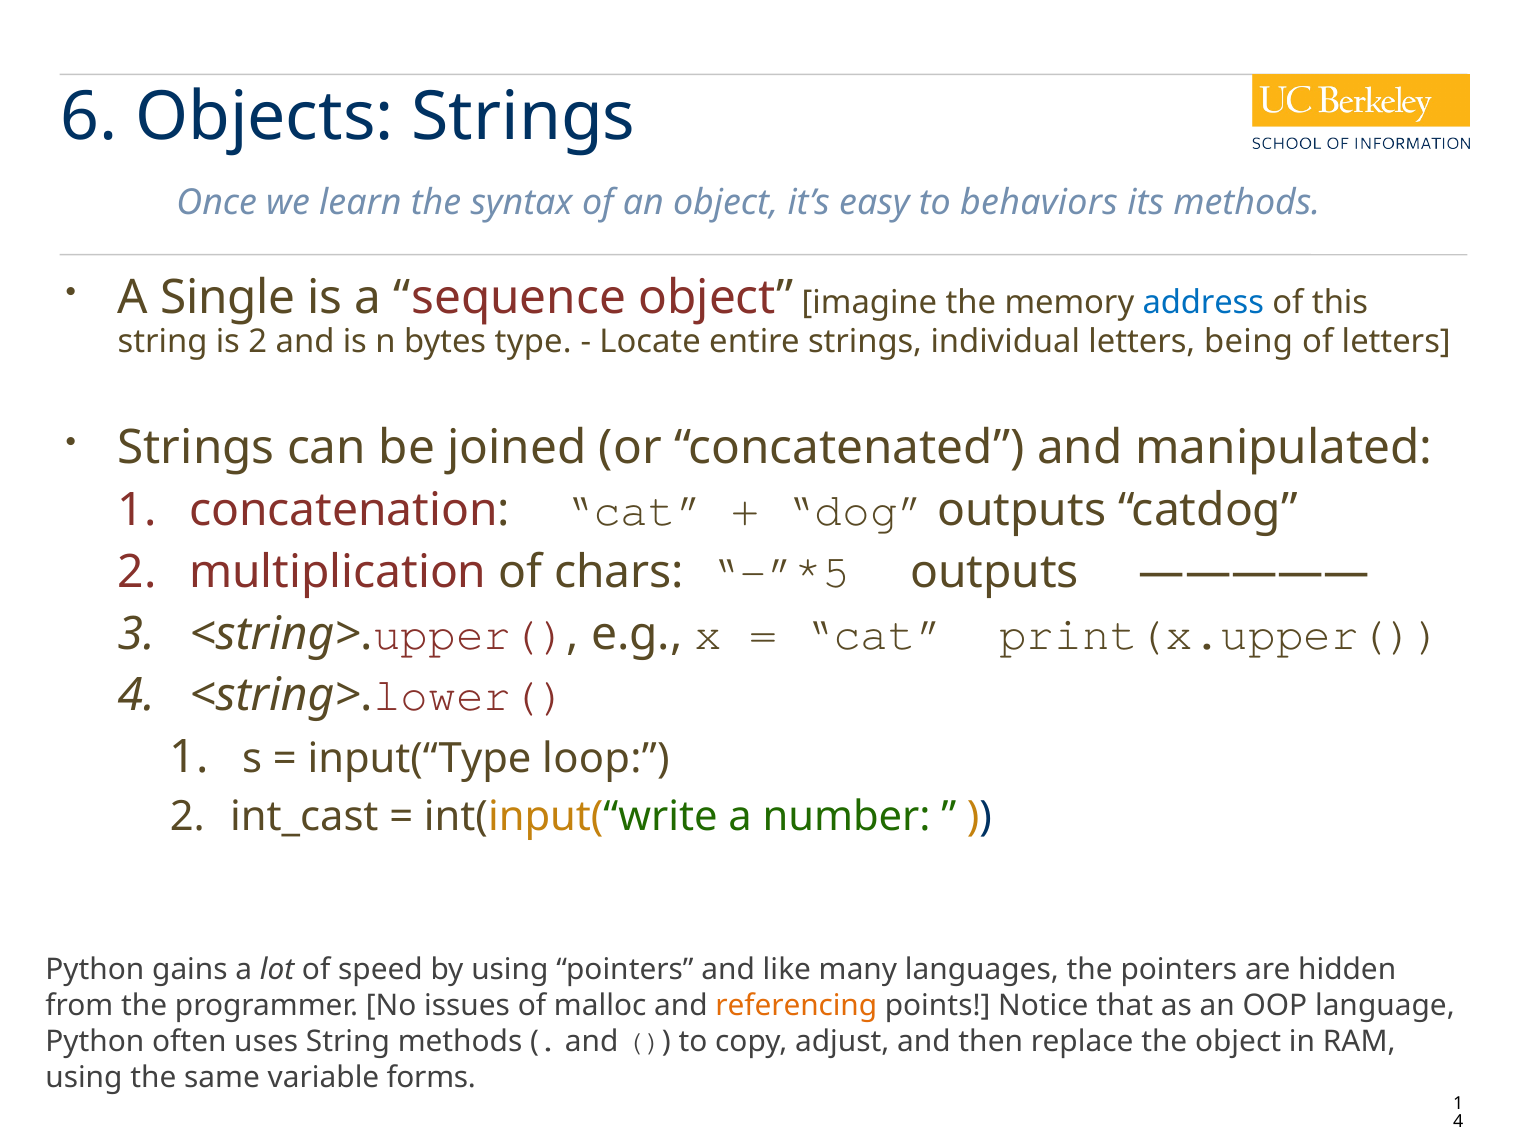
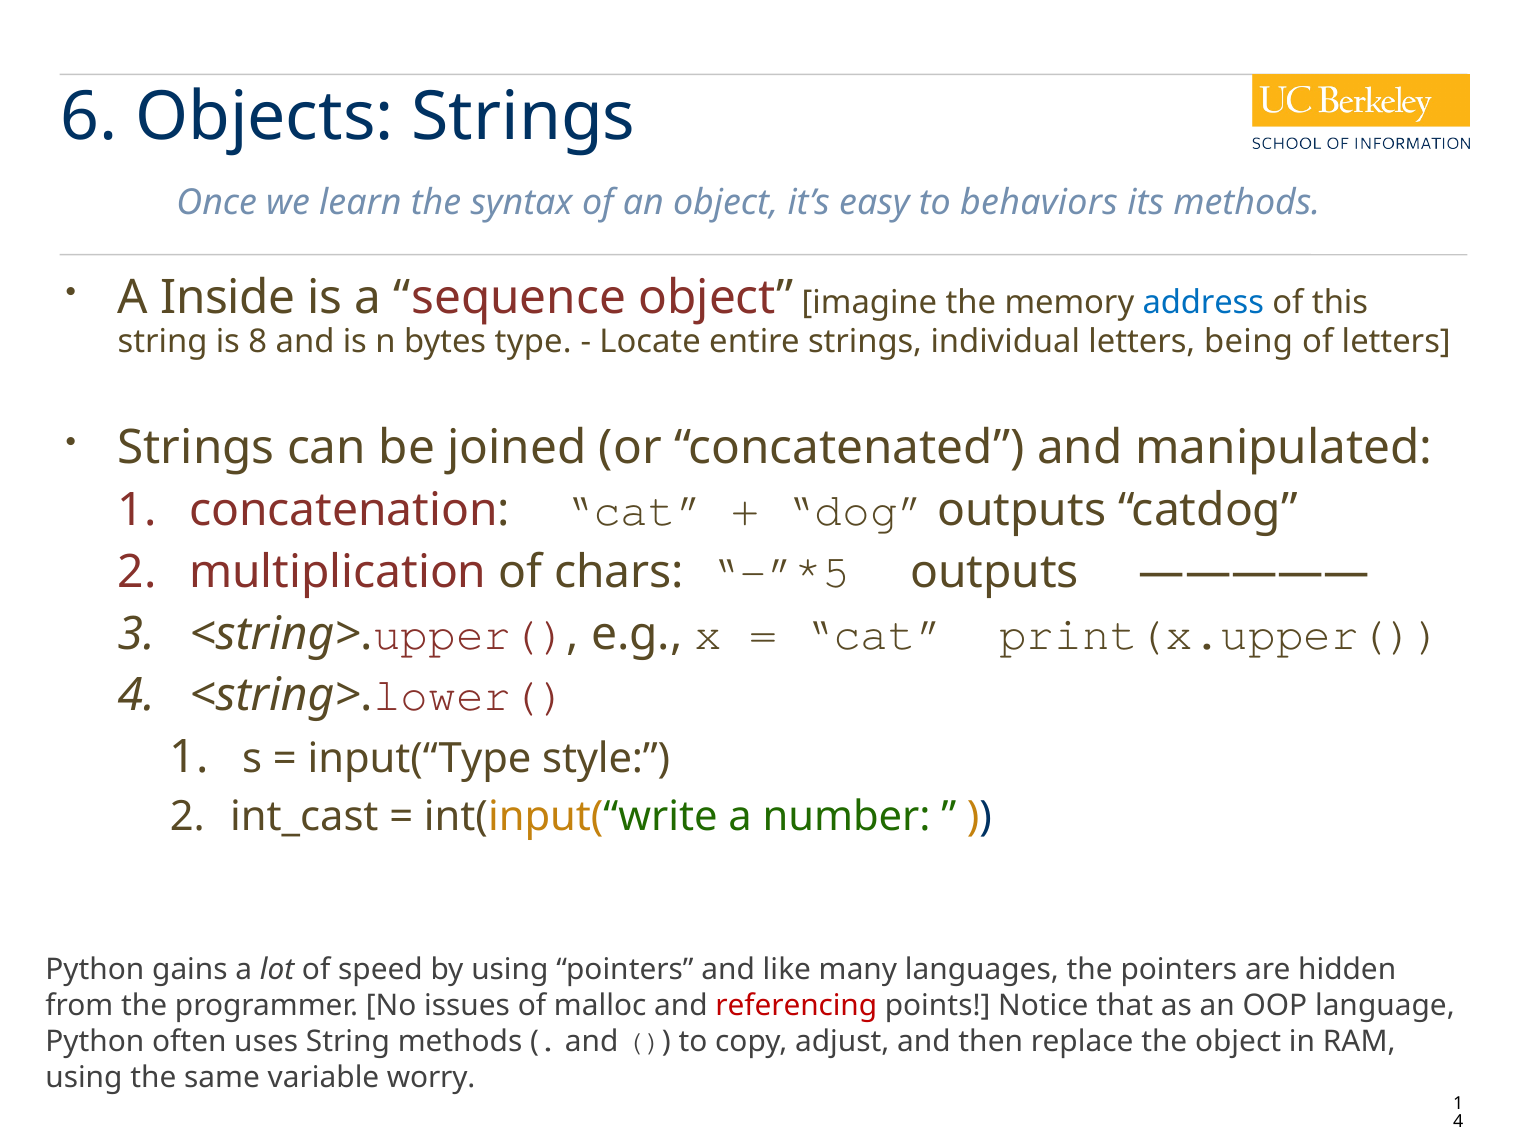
Single: Single -> Inside
is 2: 2 -> 8
loop: loop -> style
referencing colour: orange -> red
forms: forms -> worry
